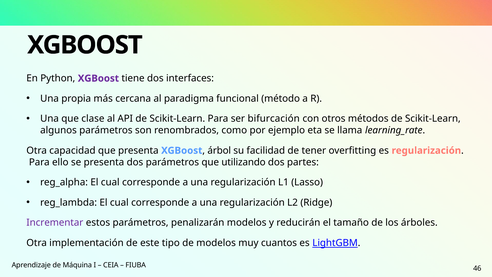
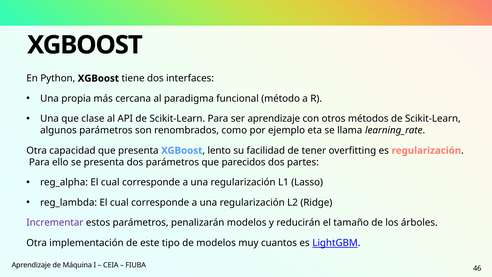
XGBoost at (98, 78) colour: purple -> black
ser bifurcación: bifurcación -> aprendizaje
árbol: árbol -> lento
utilizando: utilizando -> parecidos
